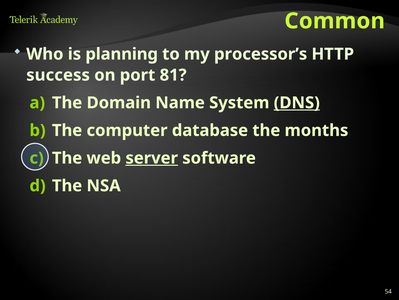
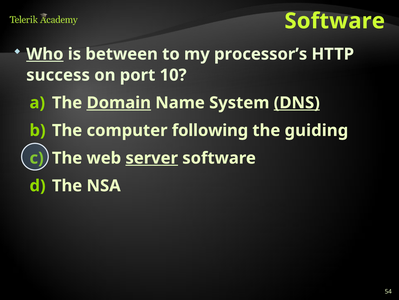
Common at (335, 21): Common -> Software
Who underline: none -> present
planning: planning -> between
81: 81 -> 10
Domain underline: none -> present
database: database -> following
months: months -> guiding
